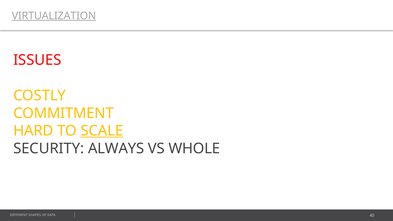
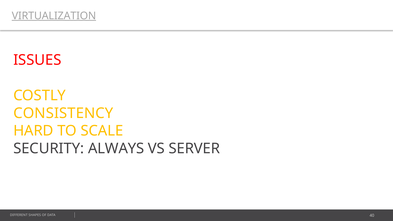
COMMITMENT: COMMITMENT -> CONSISTENCY
SCALE underline: present -> none
WHOLE: WHOLE -> SERVER
